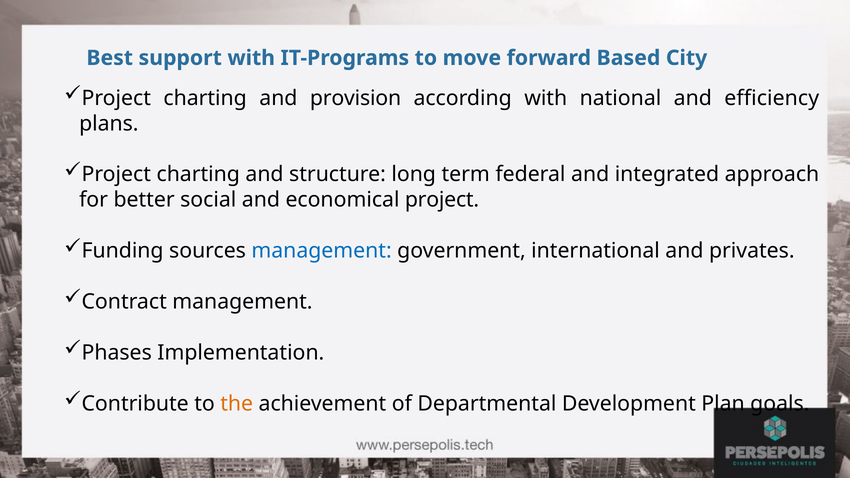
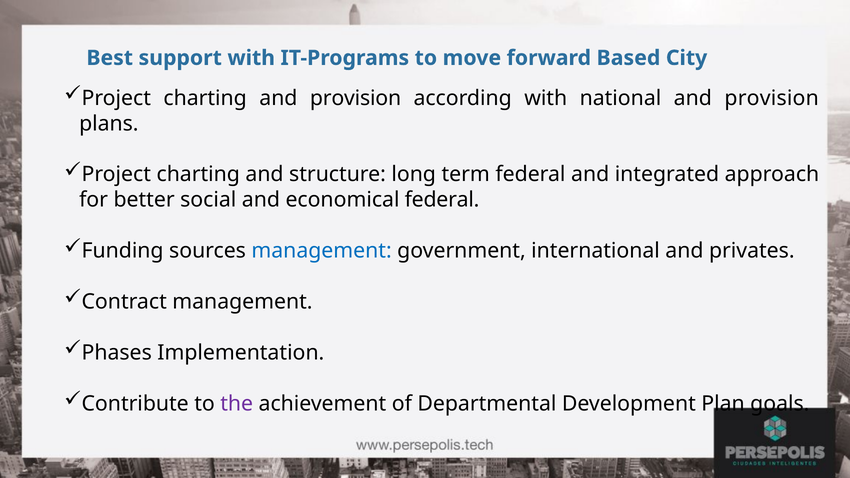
national and efficiency: efficiency -> provision
economical project: project -> federal
the colour: orange -> purple
